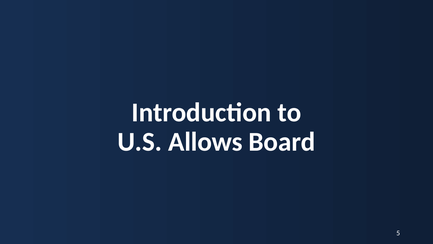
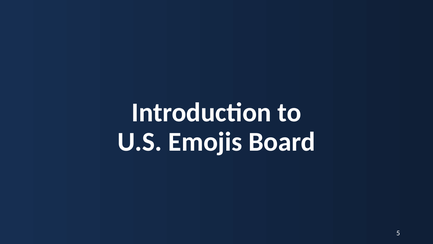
Allows: Allows -> Emojis
